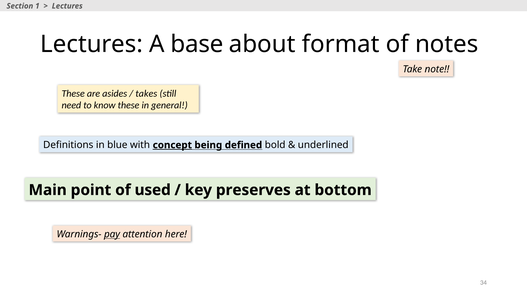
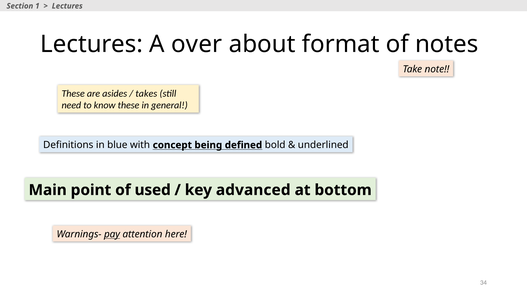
base: base -> over
concept underline: present -> none
preserves: preserves -> advanced
